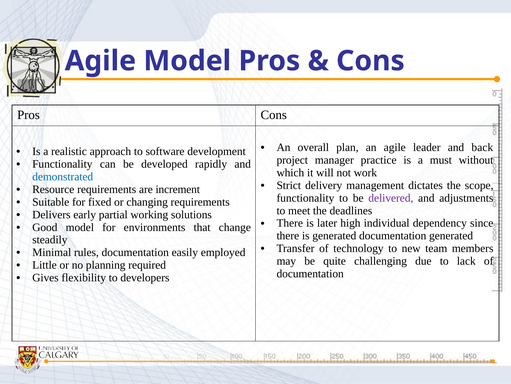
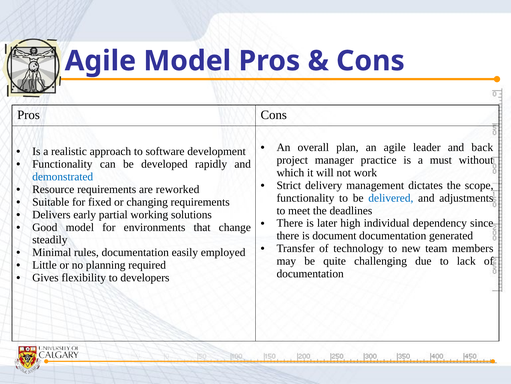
increment: increment -> reworked
delivered colour: purple -> blue
is generated: generated -> document
